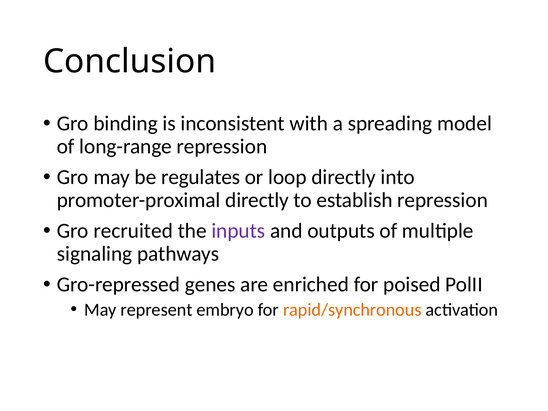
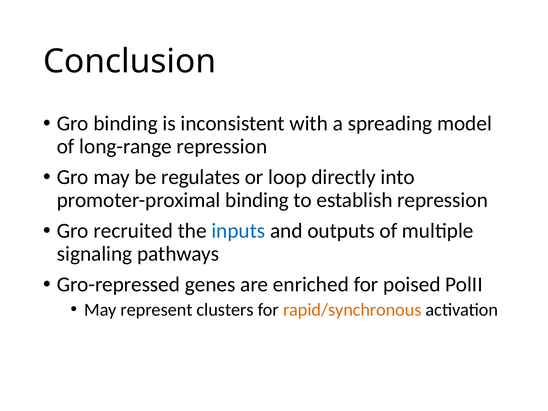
promoter-proximal directly: directly -> binding
inputs colour: purple -> blue
embryo: embryo -> clusters
